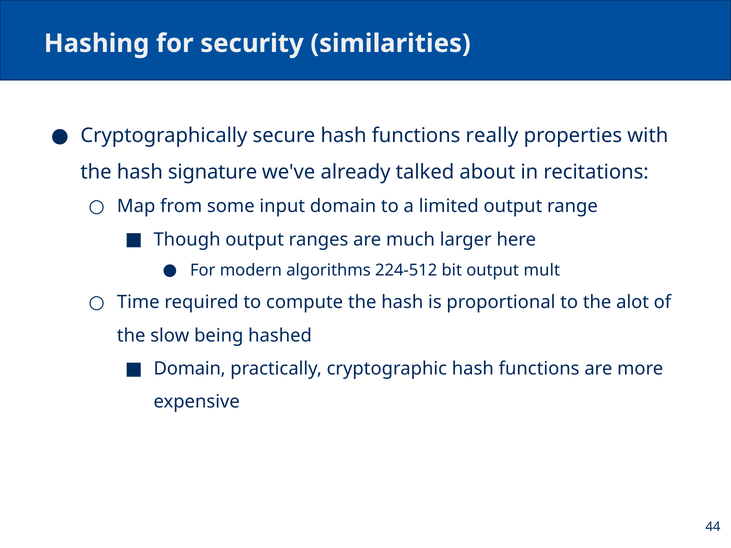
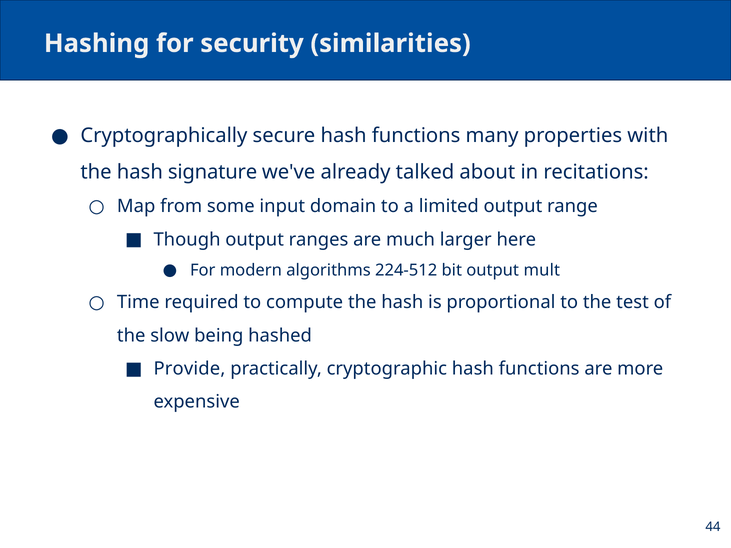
really: really -> many
alot: alot -> test
Domain at (190, 369): Domain -> Provide
